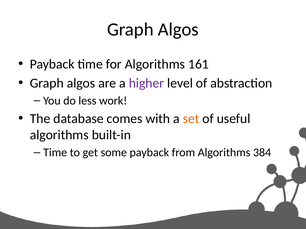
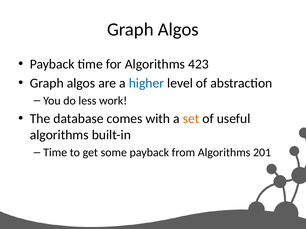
161: 161 -> 423
higher colour: purple -> blue
384: 384 -> 201
